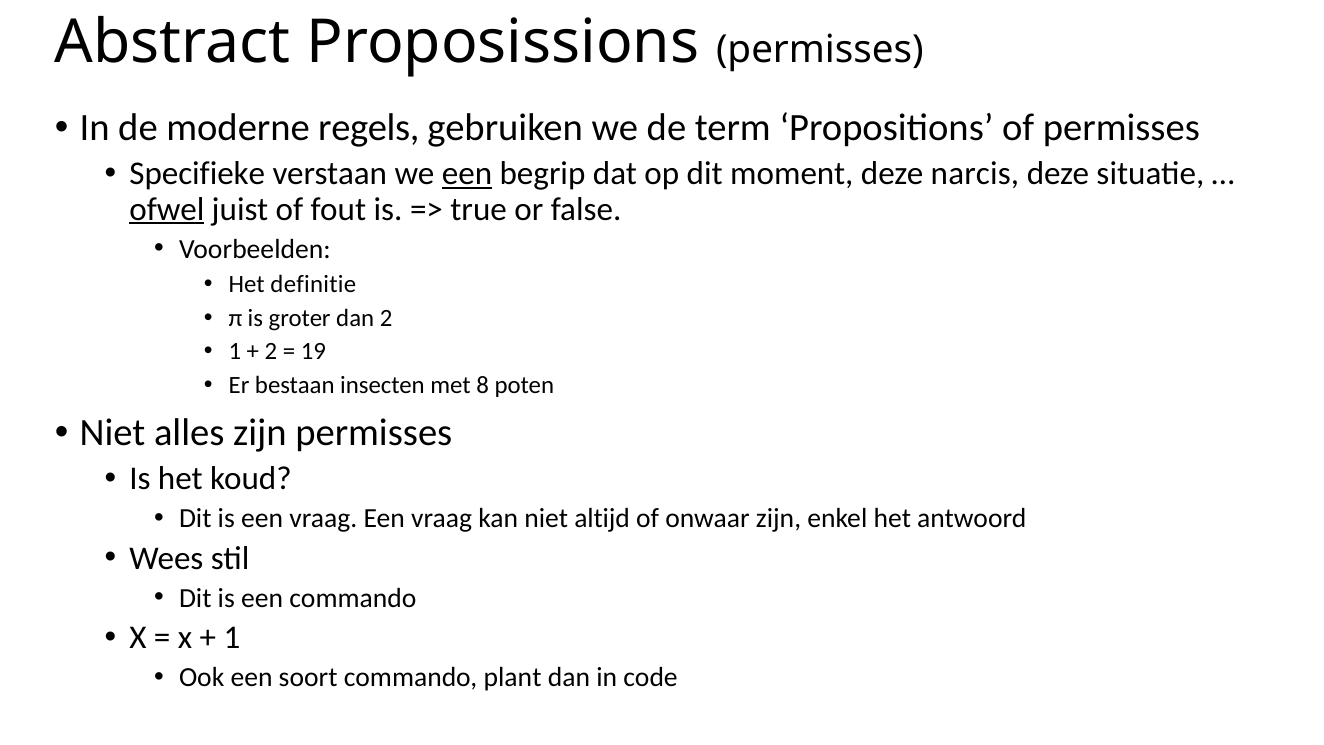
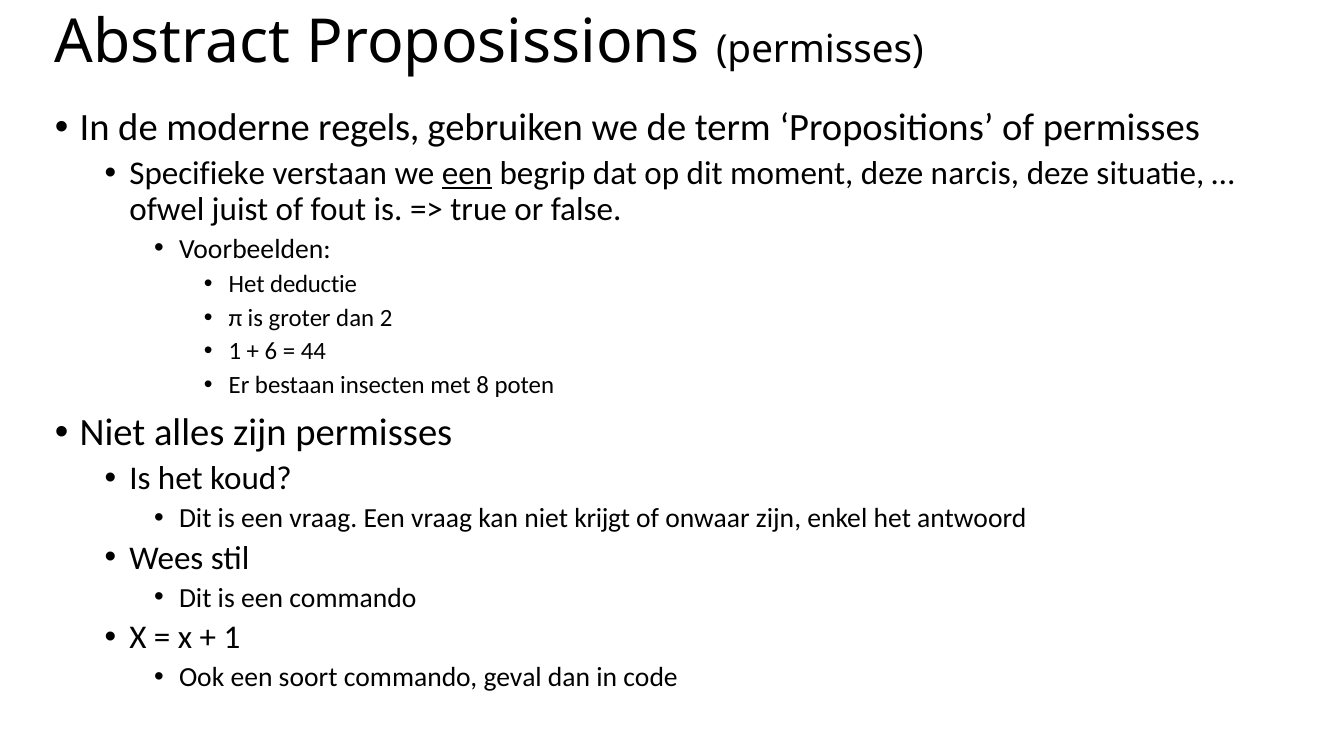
ofwel underline: present -> none
definitie: definitie -> deductie
2 at (271, 351): 2 -> 6
19: 19 -> 44
altijd: altijd -> krijgt
plant: plant -> geval
